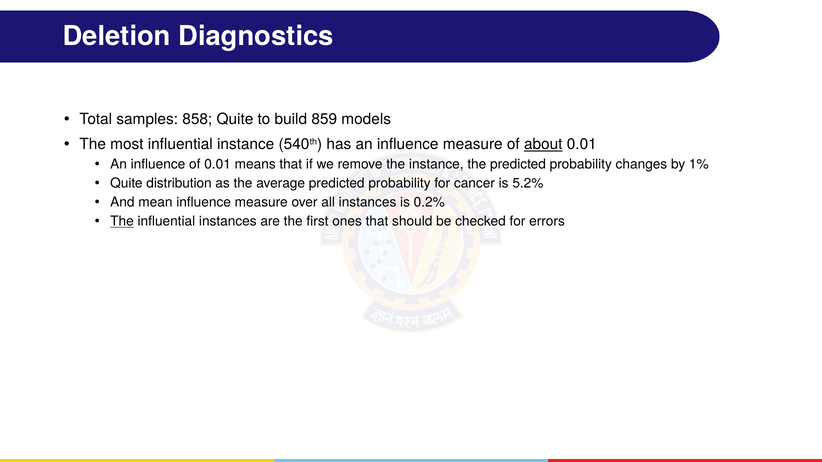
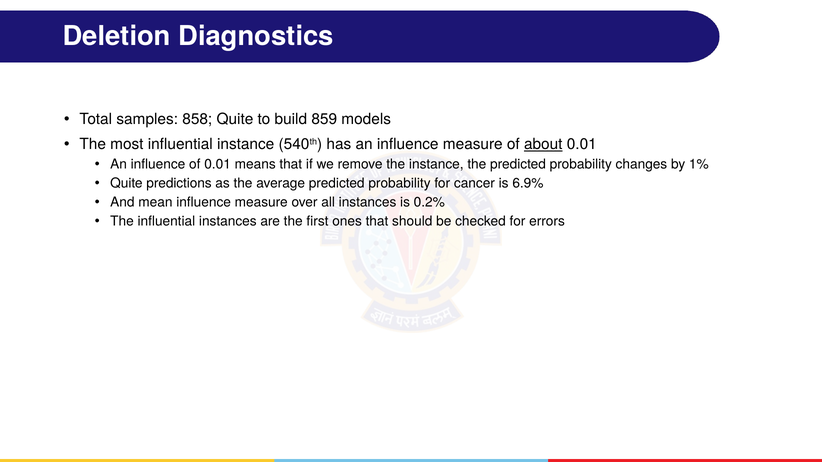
distribution: distribution -> predictions
5.2%: 5.2% -> 6.9%
The at (122, 222) underline: present -> none
